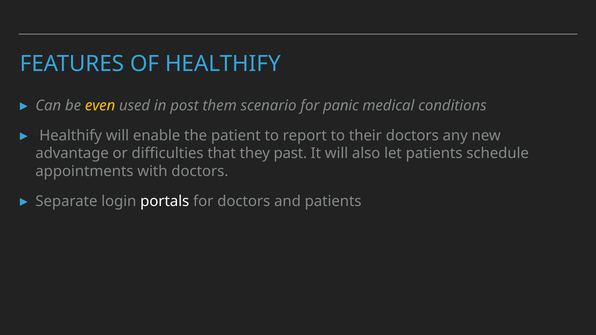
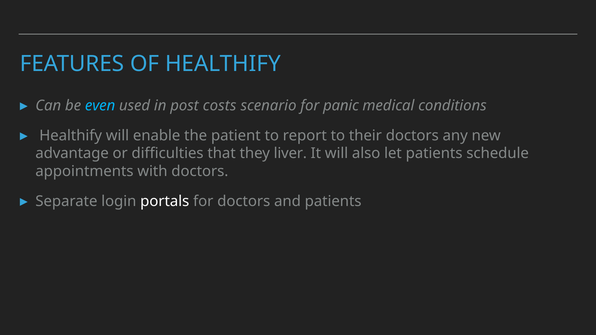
even colour: yellow -> light blue
them: them -> costs
past: past -> liver
